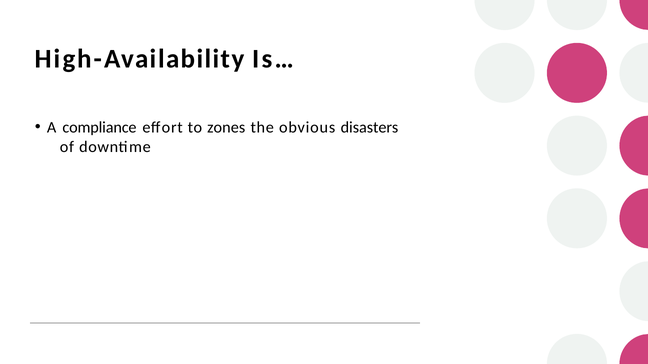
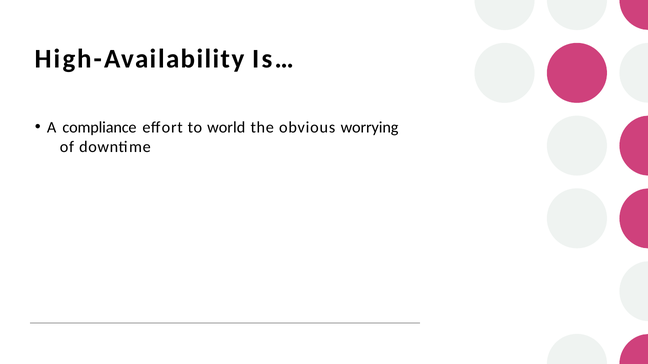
zones: zones -> world
disasters: disasters -> worrying
